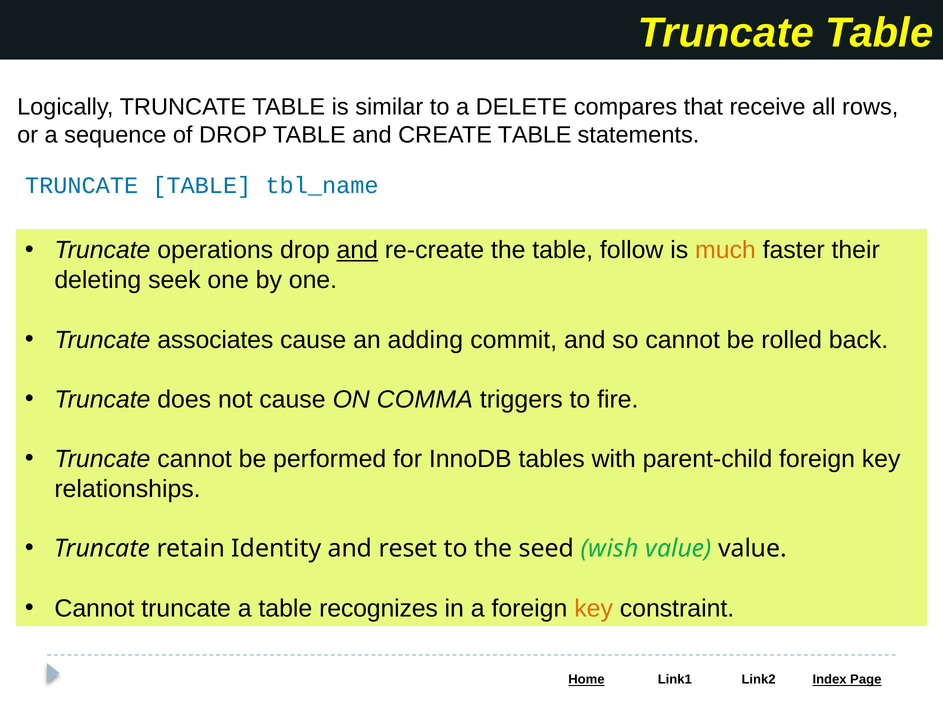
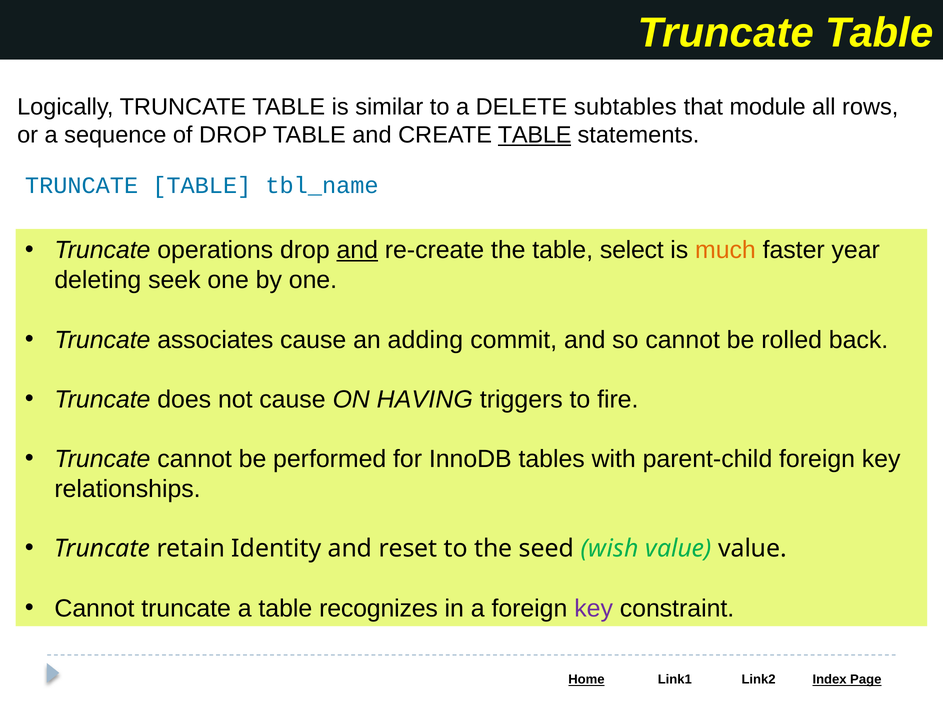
compares: compares -> subtables
receive: receive -> module
TABLE at (535, 135) underline: none -> present
follow: follow -> select
their: their -> year
COMMA: COMMA -> HAVING
key at (594, 609) colour: orange -> purple
